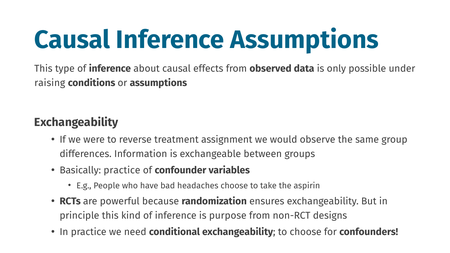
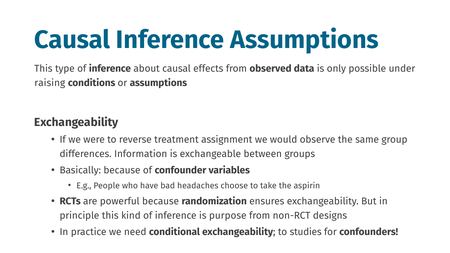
Basically practice: practice -> because
to choose: choose -> studies
